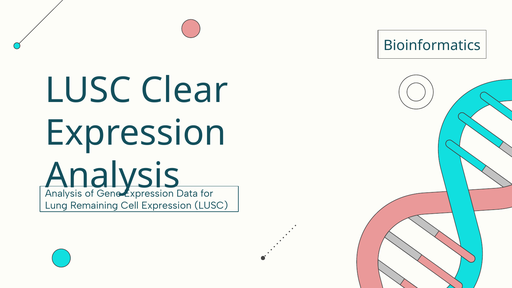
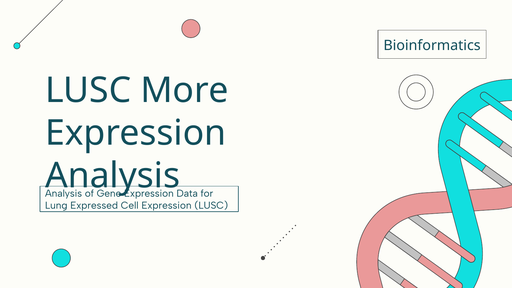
Clear: Clear -> More
Remaining: Remaining -> Expressed
